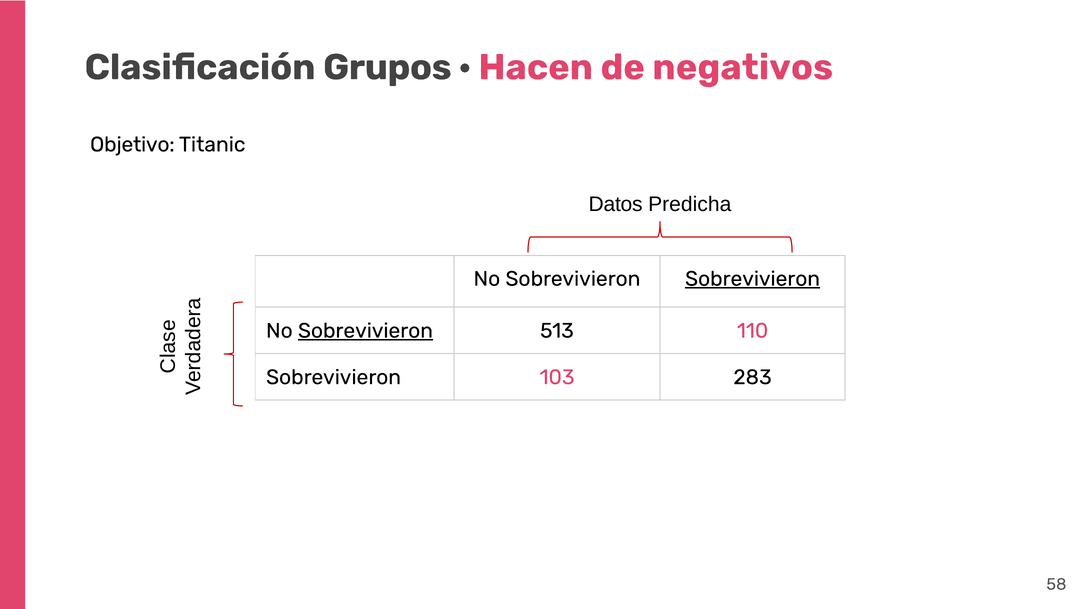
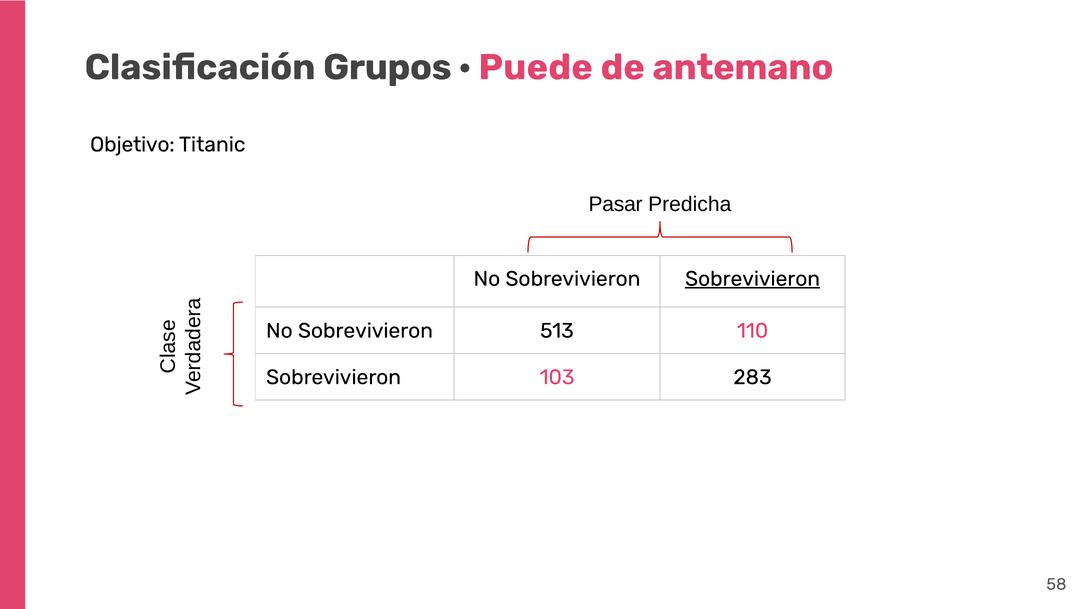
Hacen: Hacen -> Puede
negativos: negativos -> antemano
Datos: Datos -> Pasar
Sobrevivieron at (365, 331) underline: present -> none
